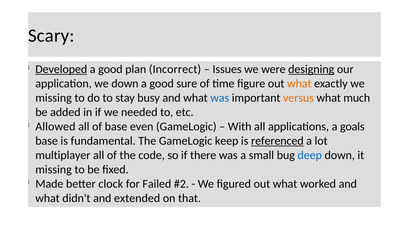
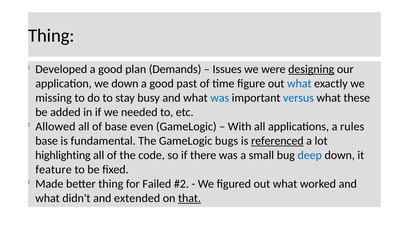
Scary at (51, 36): Scary -> Thing
Developed underline: present -> none
Incorrect: Incorrect -> Demands
sure: sure -> past
what at (299, 84) colour: orange -> blue
versus colour: orange -> blue
much: much -> these
goals: goals -> rules
keep: keep -> bugs
multiplayer: multiplayer -> highlighting
missing at (54, 169): missing -> feature
better clock: clock -> thing
that underline: none -> present
